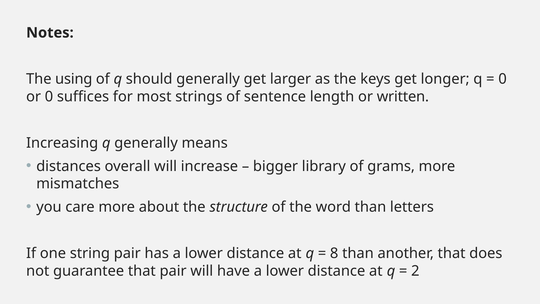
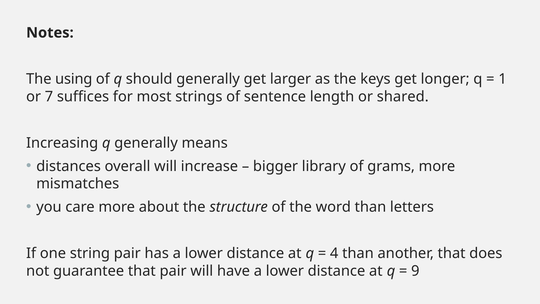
0 at (503, 79): 0 -> 1
or 0: 0 -> 7
written: written -> shared
8: 8 -> 4
2: 2 -> 9
